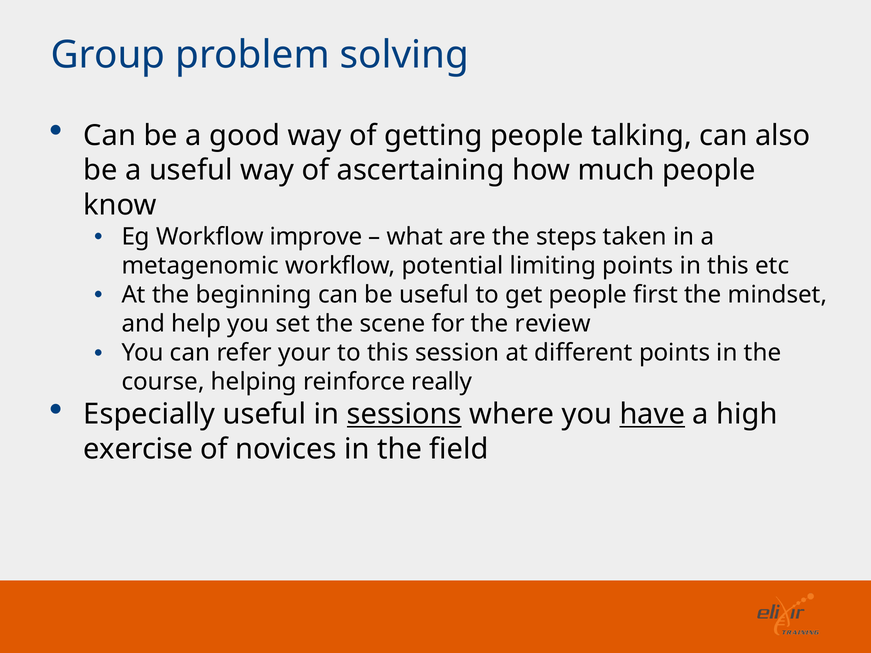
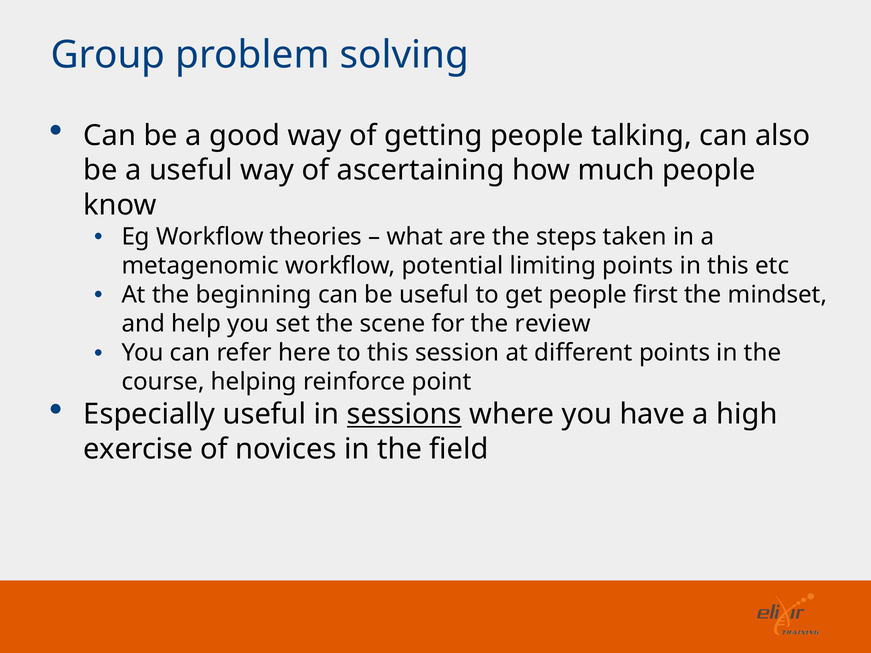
improve: improve -> theories
your: your -> here
really: really -> point
have underline: present -> none
